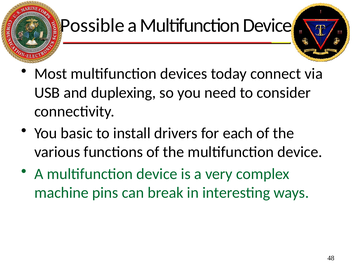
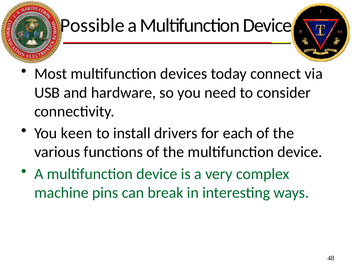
duplexing: duplexing -> hardware
basic: basic -> keen
